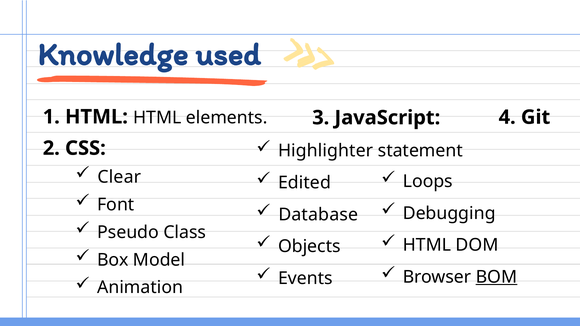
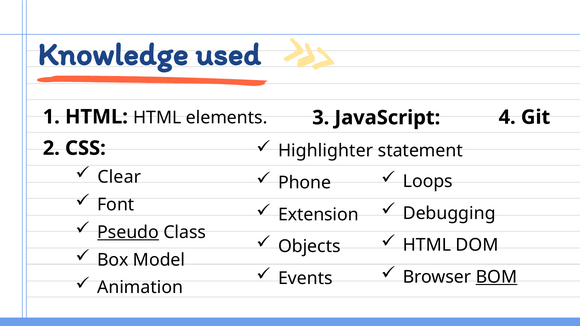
Edited: Edited -> Phone
Database: Database -> Extension
Pseudo underline: none -> present
